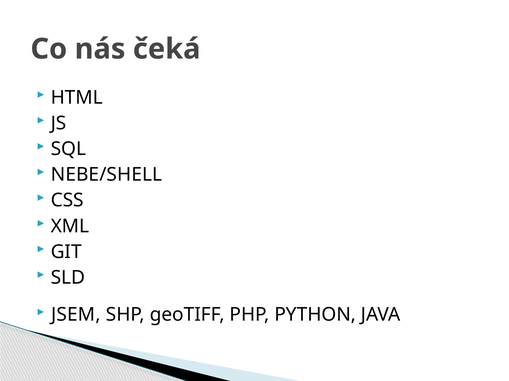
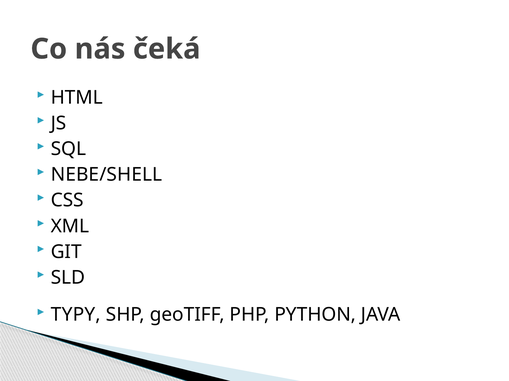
JSEM: JSEM -> TYPY
